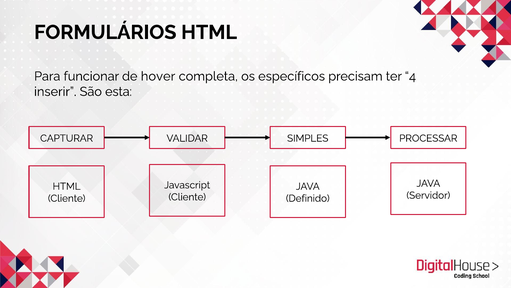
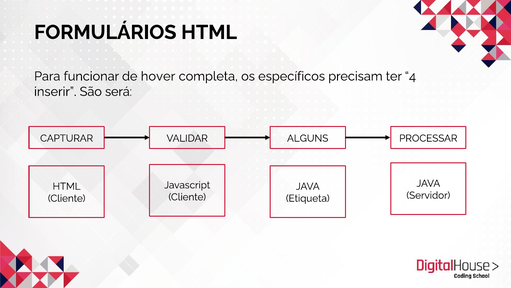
esta: esta -> será
SIMPLES: SIMPLES -> ALGUNS
Definido: Definido -> Etiqueta
